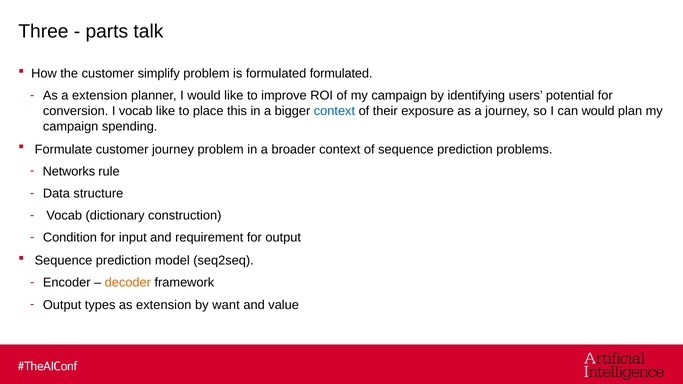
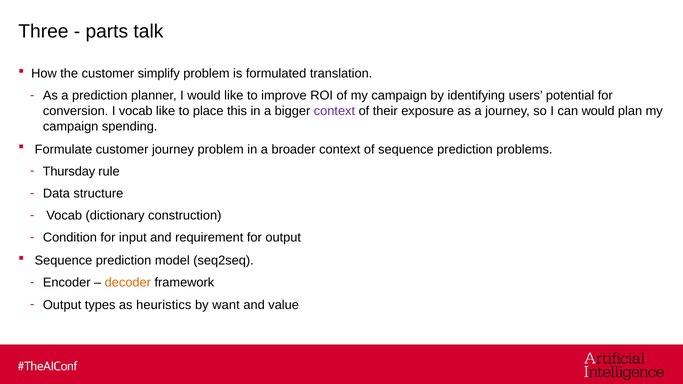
formulated formulated: formulated -> translation
a extension: extension -> prediction
context at (334, 111) colour: blue -> purple
Networks: Networks -> Thursday
as extension: extension -> heuristics
